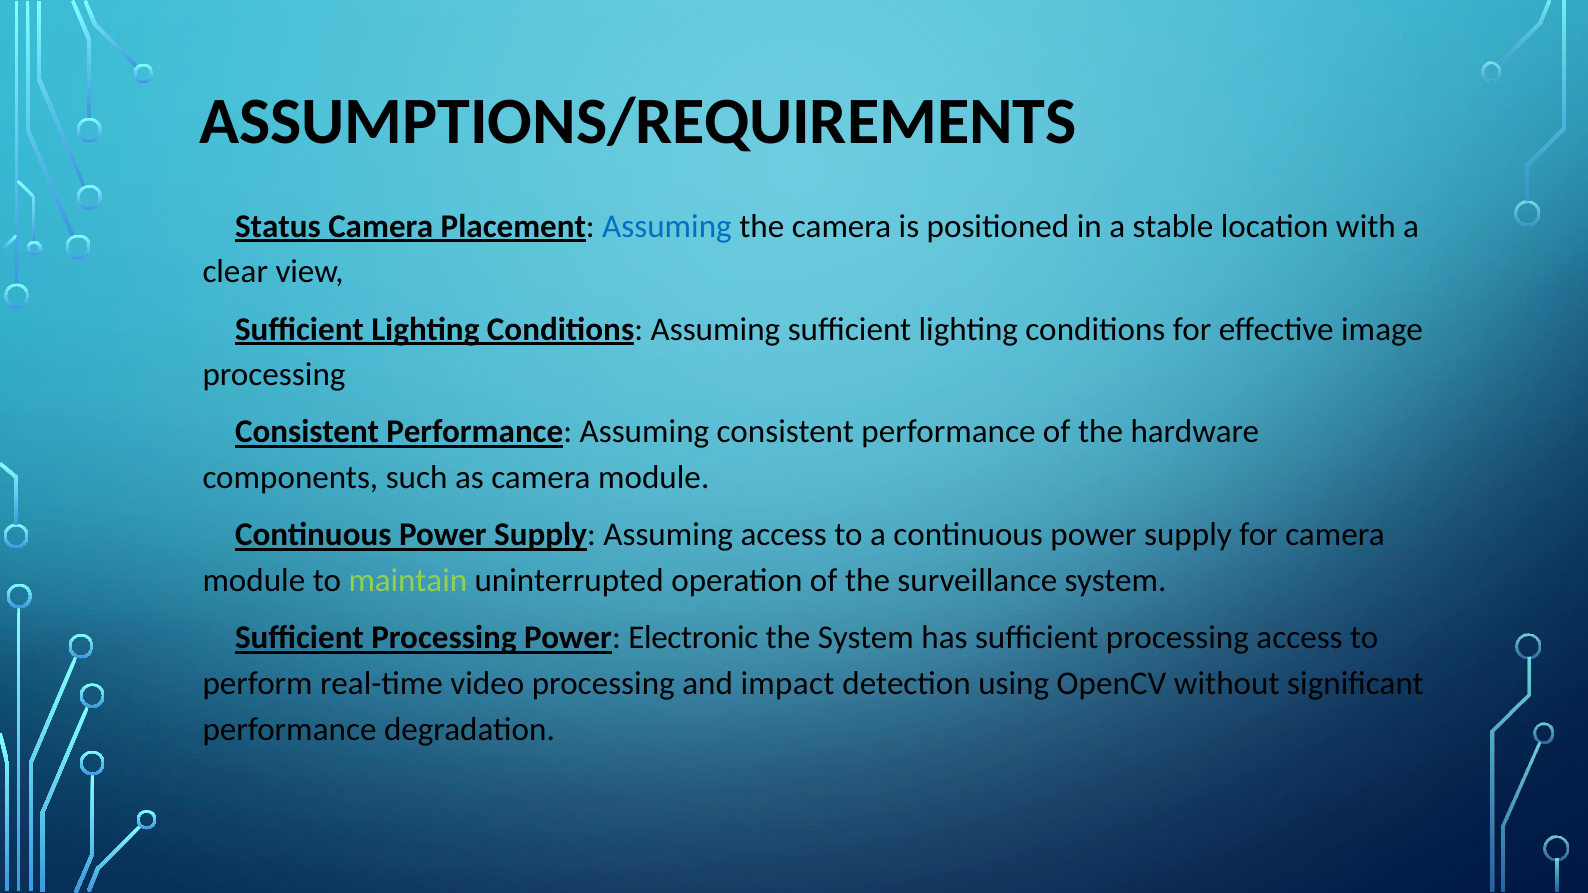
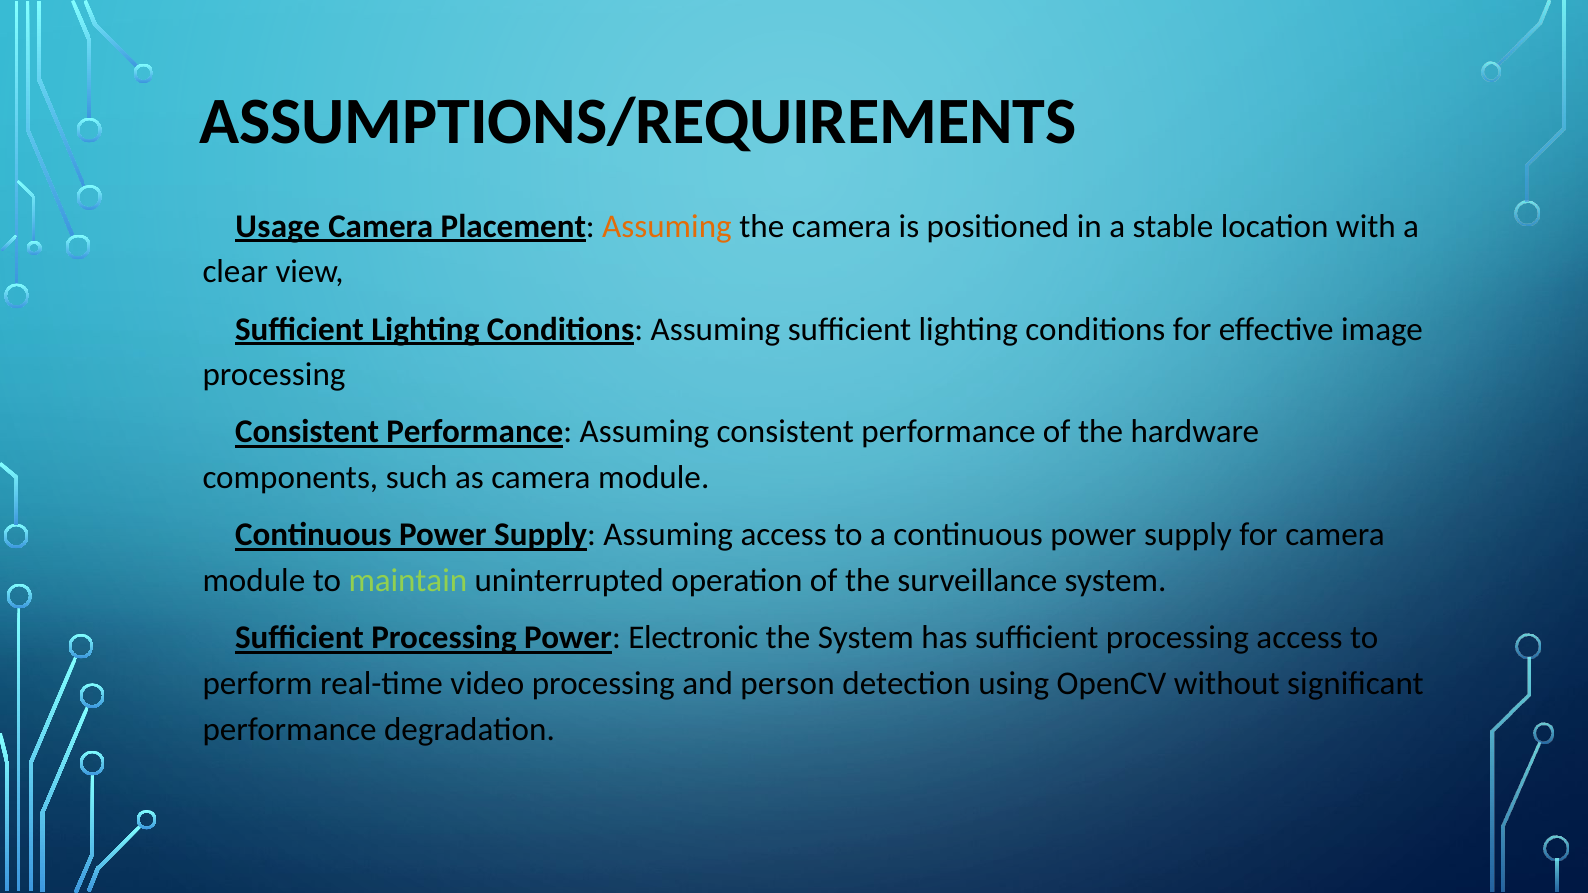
Status: Status -> Usage
Assuming at (667, 226) colour: blue -> orange
impact: impact -> person
